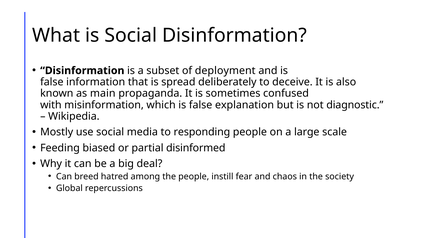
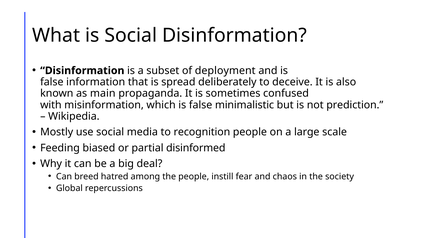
explanation: explanation -> minimalistic
diagnostic: diagnostic -> prediction
responding: responding -> recognition
